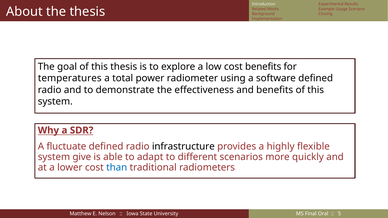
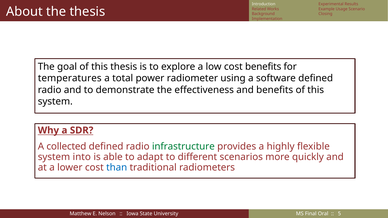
fluctuate: fluctuate -> collected
infrastructure colour: black -> green
give: give -> into
